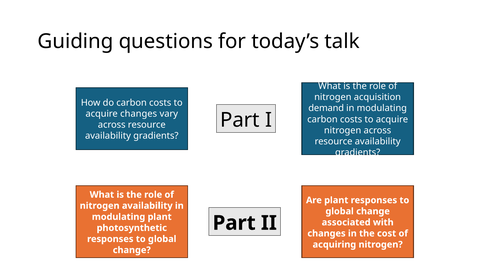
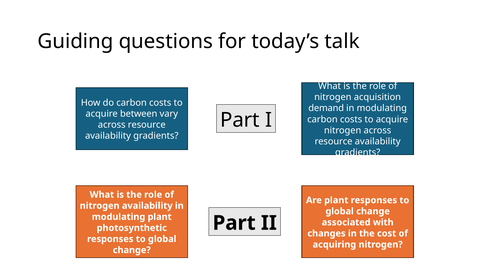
acquire changes: changes -> between
